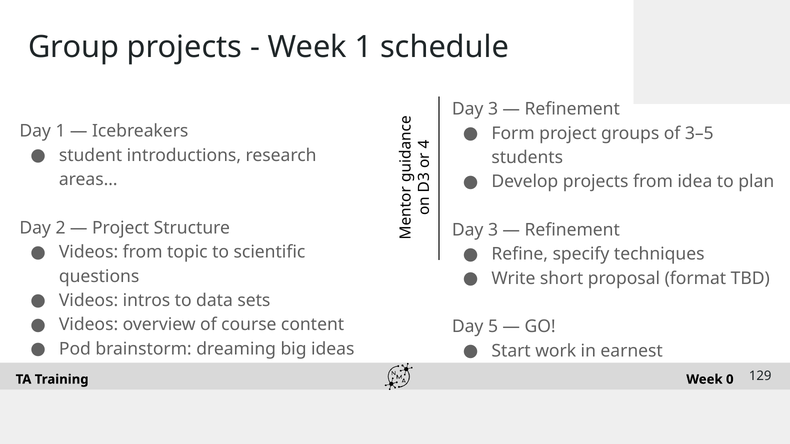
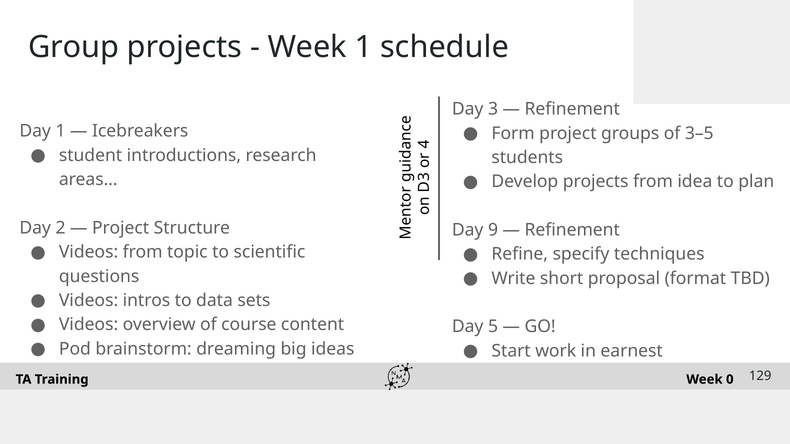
3 at (493, 230): 3 -> 9
